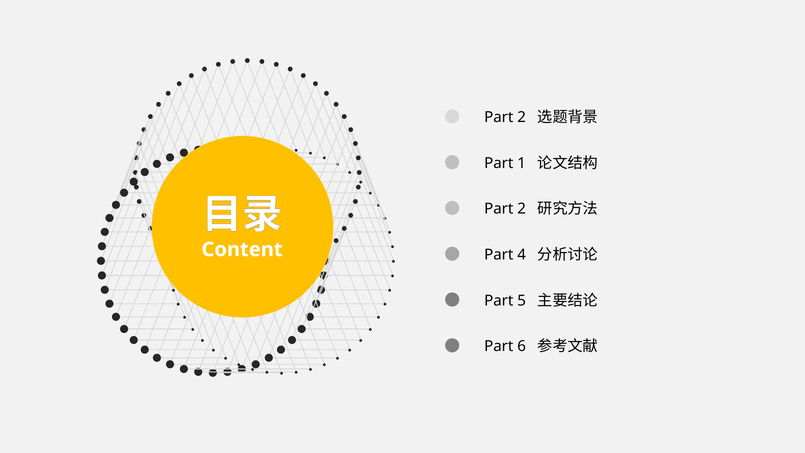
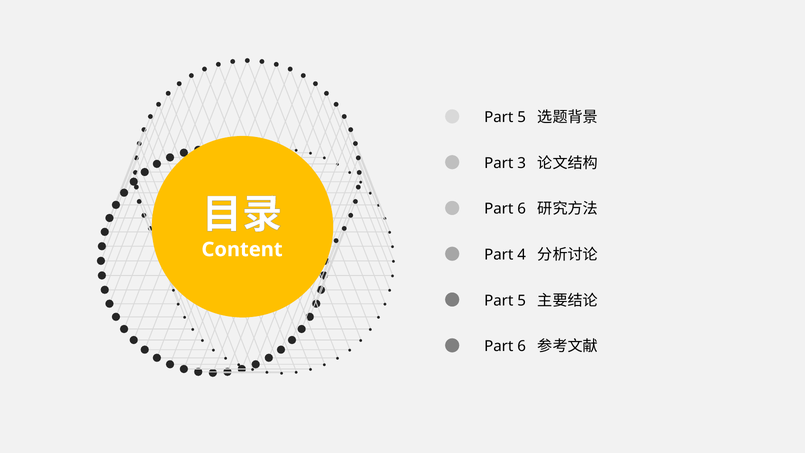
2 at (522, 117): 2 -> 5
1: 1 -> 3
2 at (522, 209): 2 -> 6
